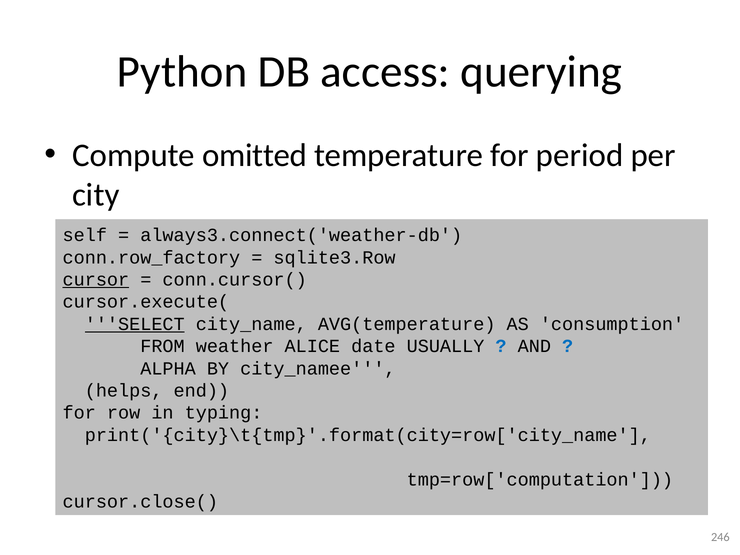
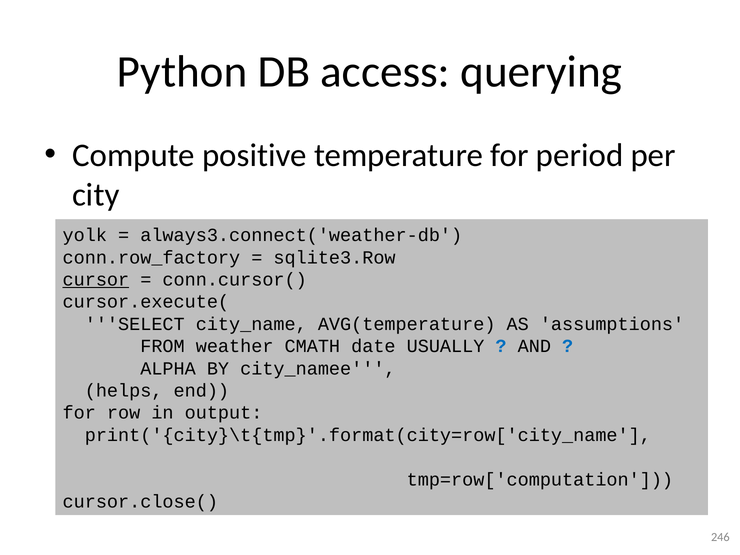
omitted: omitted -> positive
self: self -> yolk
SELECT underline: present -> none
consumption: consumption -> assumptions
ALICE: ALICE -> CMATH
typing: typing -> output
